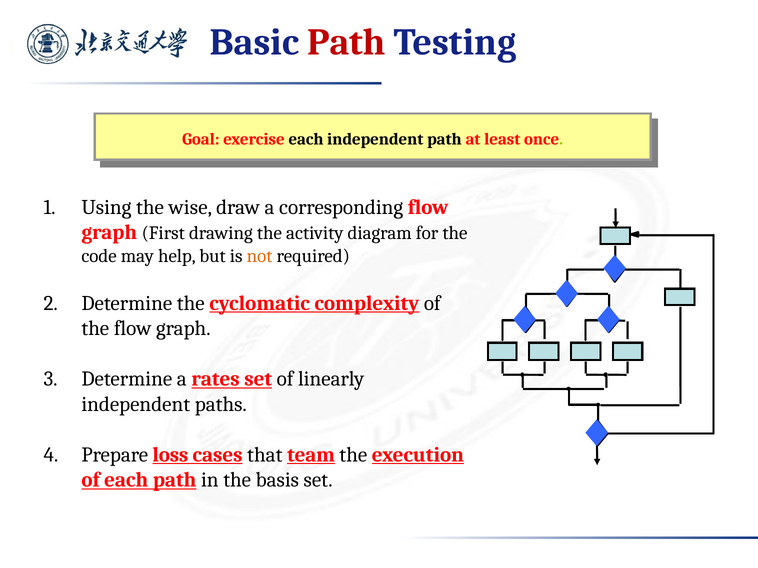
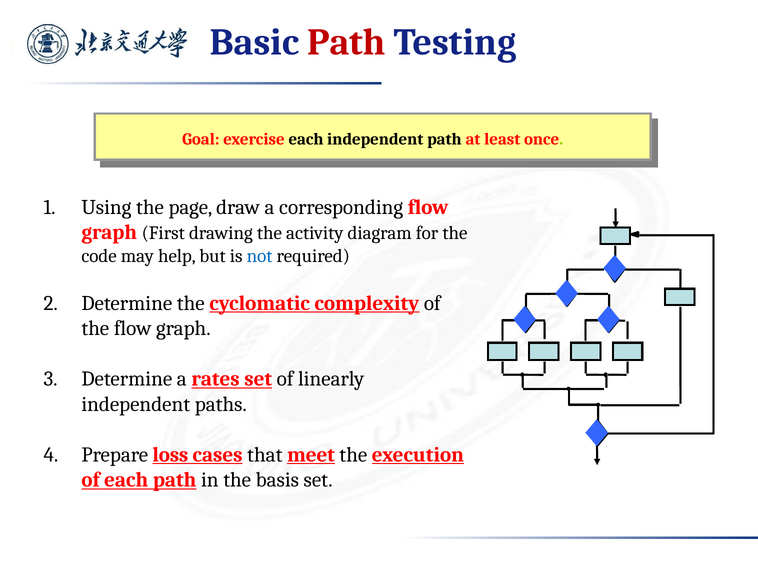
wise: wise -> page
not colour: orange -> blue
team: team -> meet
